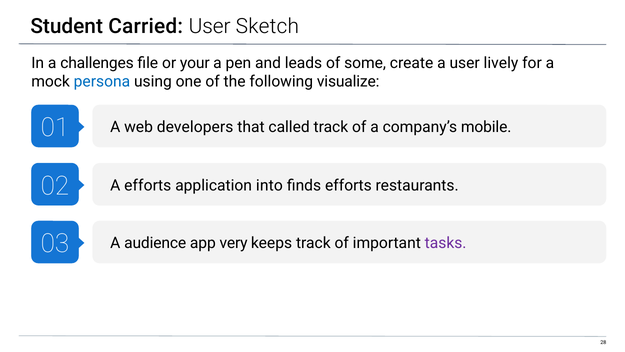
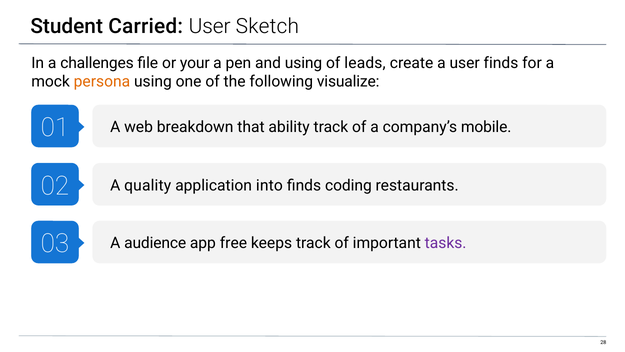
and leads: leads -> using
some: some -> leads
user lively: lively -> finds
persona colour: blue -> orange
developers: developers -> breakdown
called: called -> ability
A efforts: efforts -> quality
finds efforts: efforts -> coding
very: very -> free
